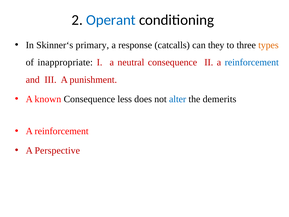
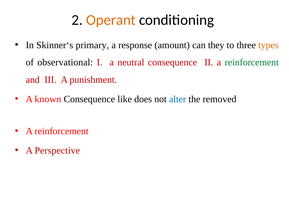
Operant colour: blue -> orange
catcalls: catcalls -> amount
inappropriate: inappropriate -> observational
reinforcement at (252, 62) colour: blue -> green
less: less -> like
demerits: demerits -> removed
